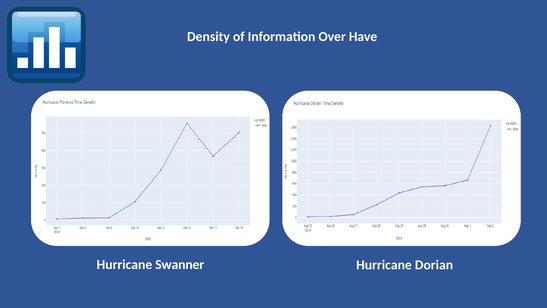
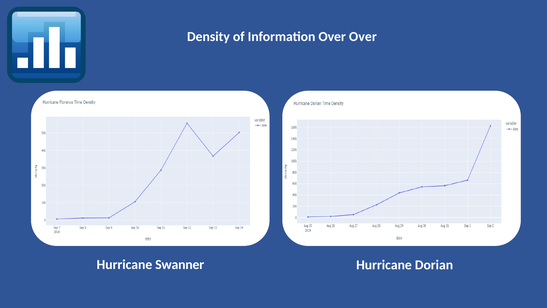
Over Have: Have -> Over
